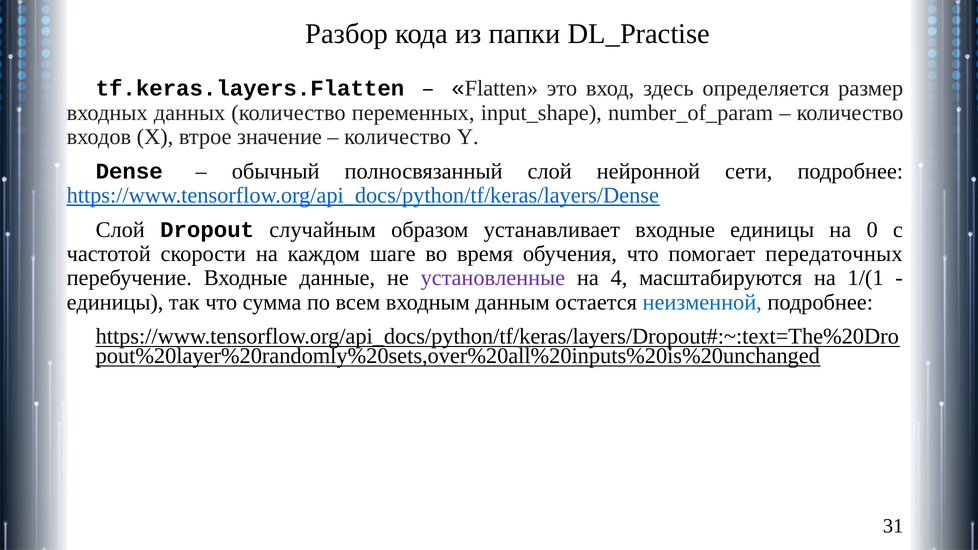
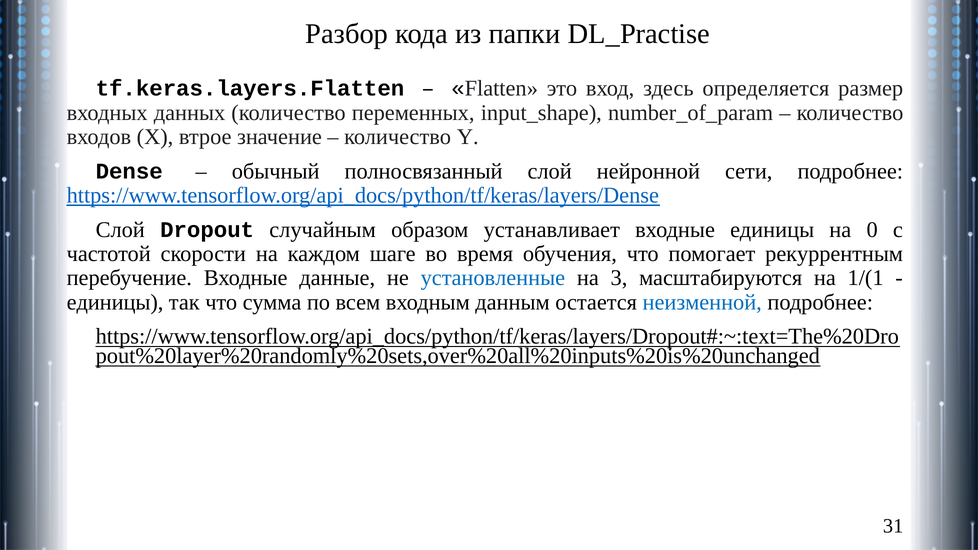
передаточных: передаточных -> рекуррентным
установленные colour: purple -> blue
4: 4 -> 3
